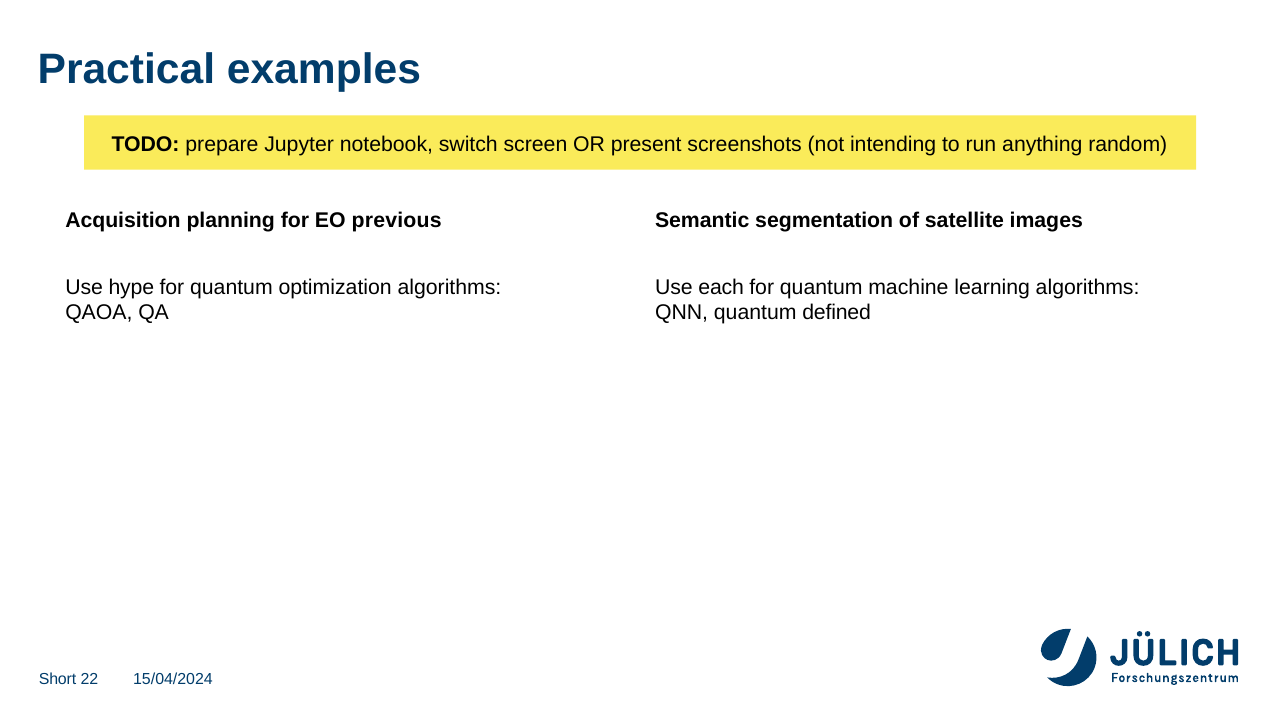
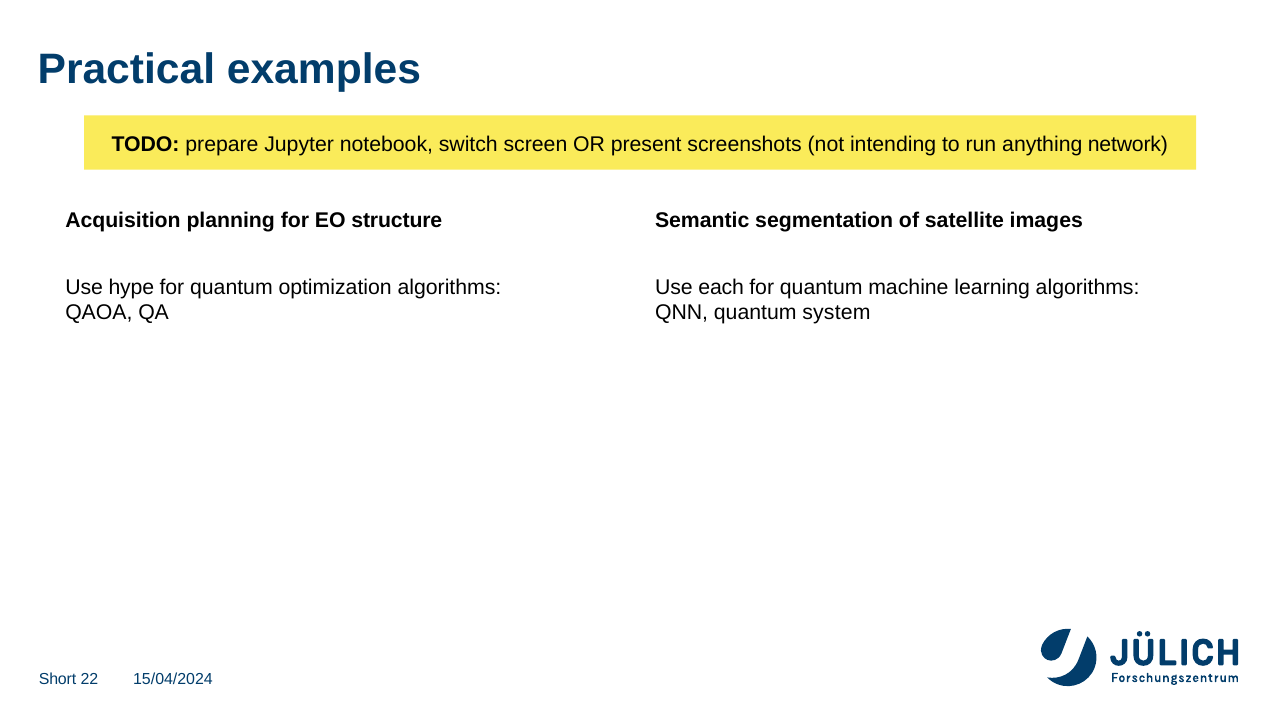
random: random -> network
previous: previous -> structure
defined: defined -> system
